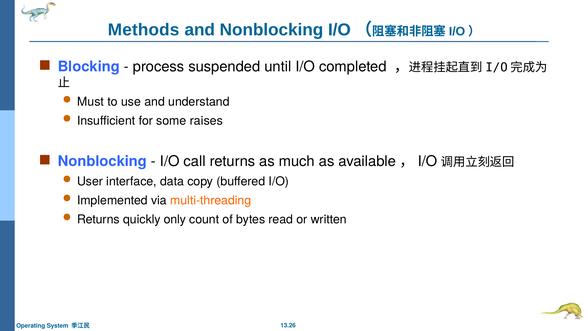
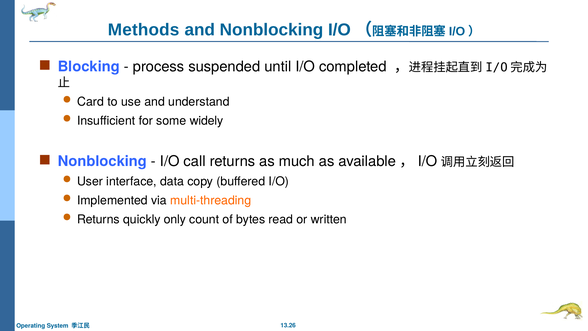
Must: Must -> Card
raises: raises -> widely
